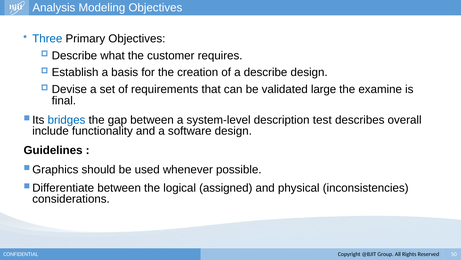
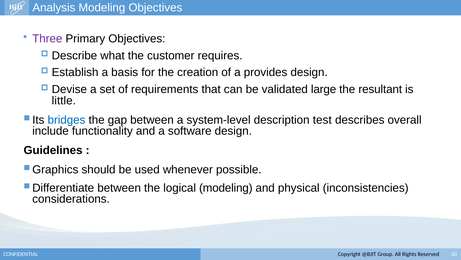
Three colour: blue -> purple
a describe: describe -> provides
examine: examine -> resultant
final: final -> little
logical assigned: assigned -> modeling
